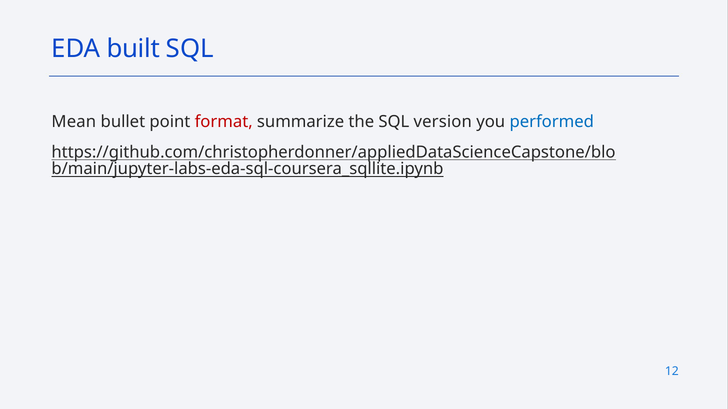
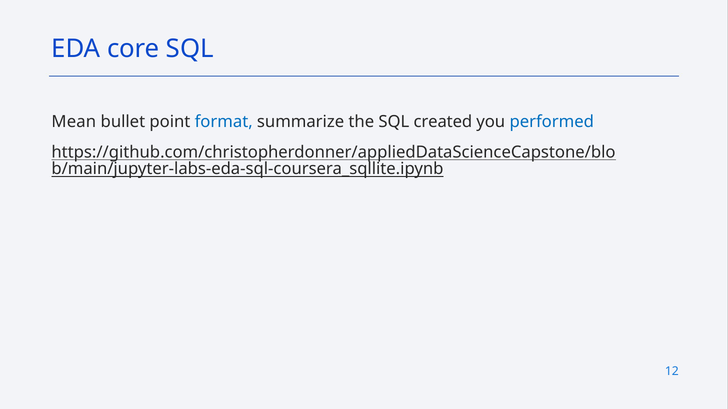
built: built -> core
format colour: red -> blue
version: version -> created
